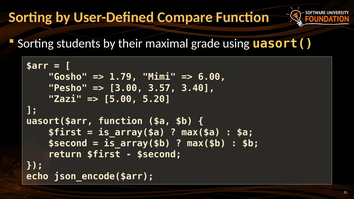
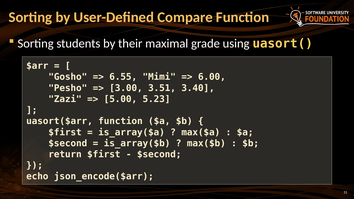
1.79: 1.79 -> 6.55
3.57: 3.57 -> 3.51
5.20: 5.20 -> 5.23
